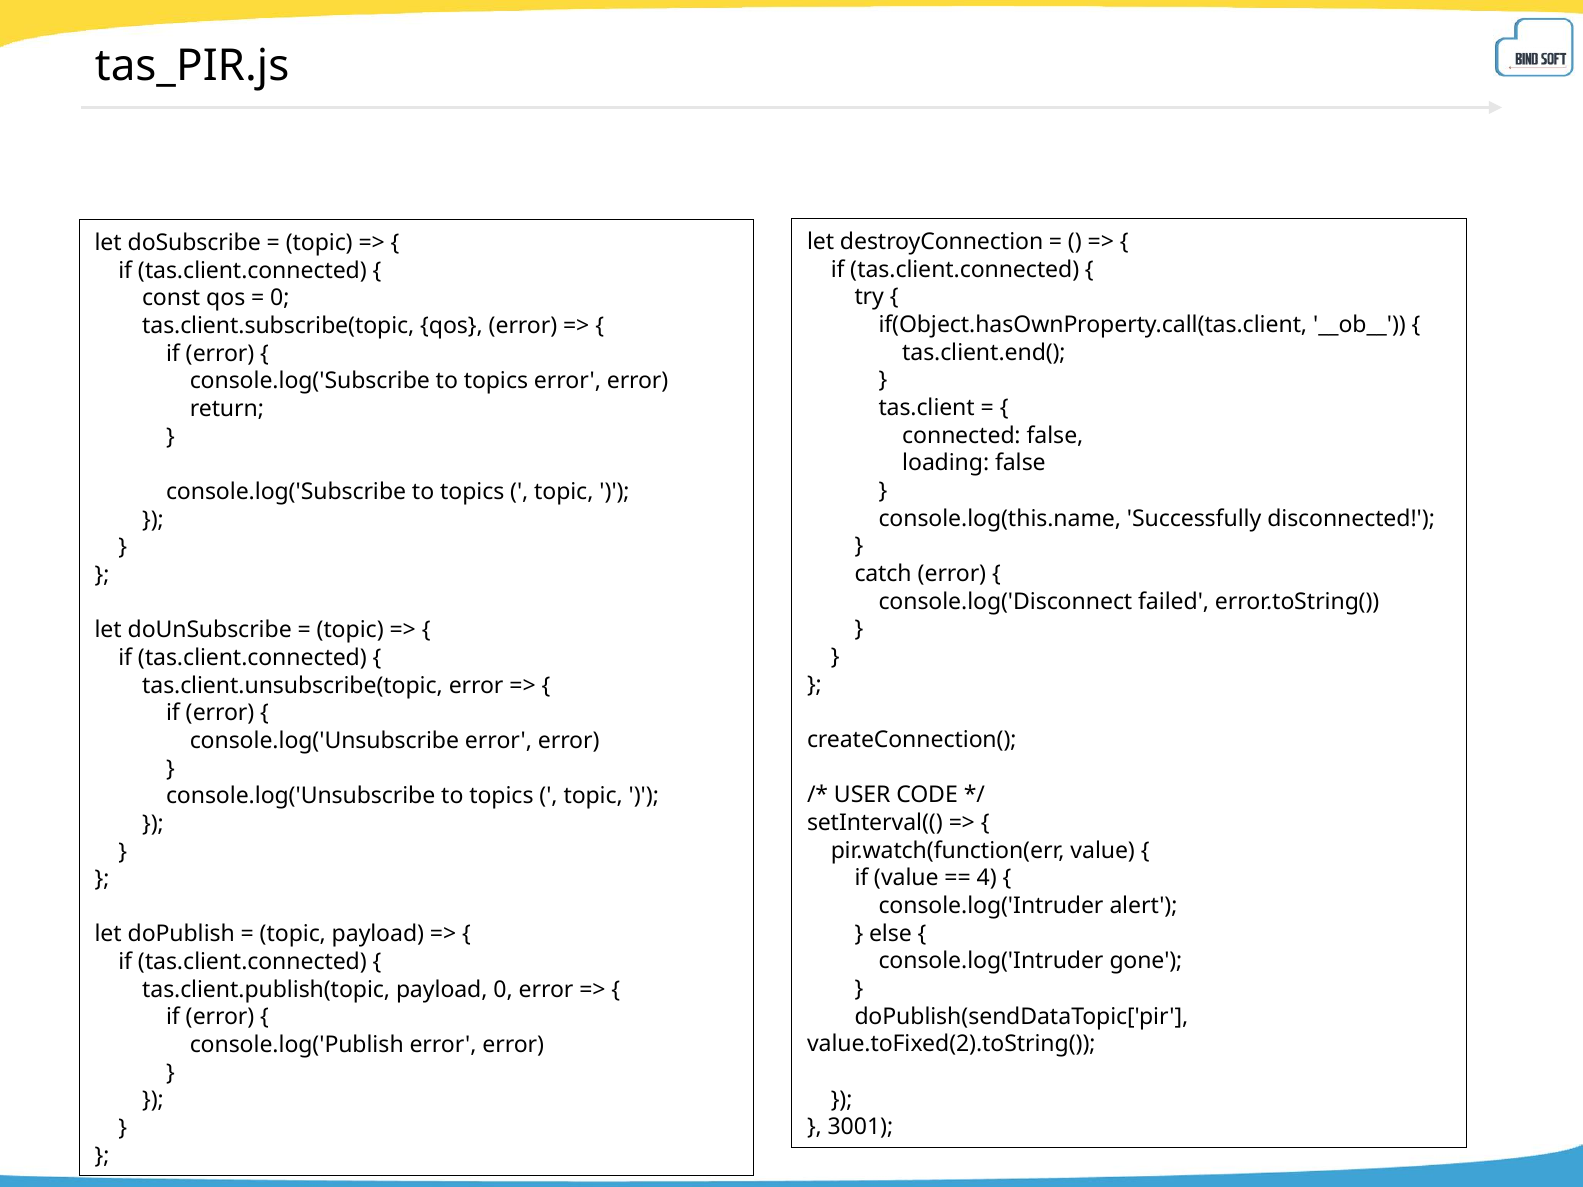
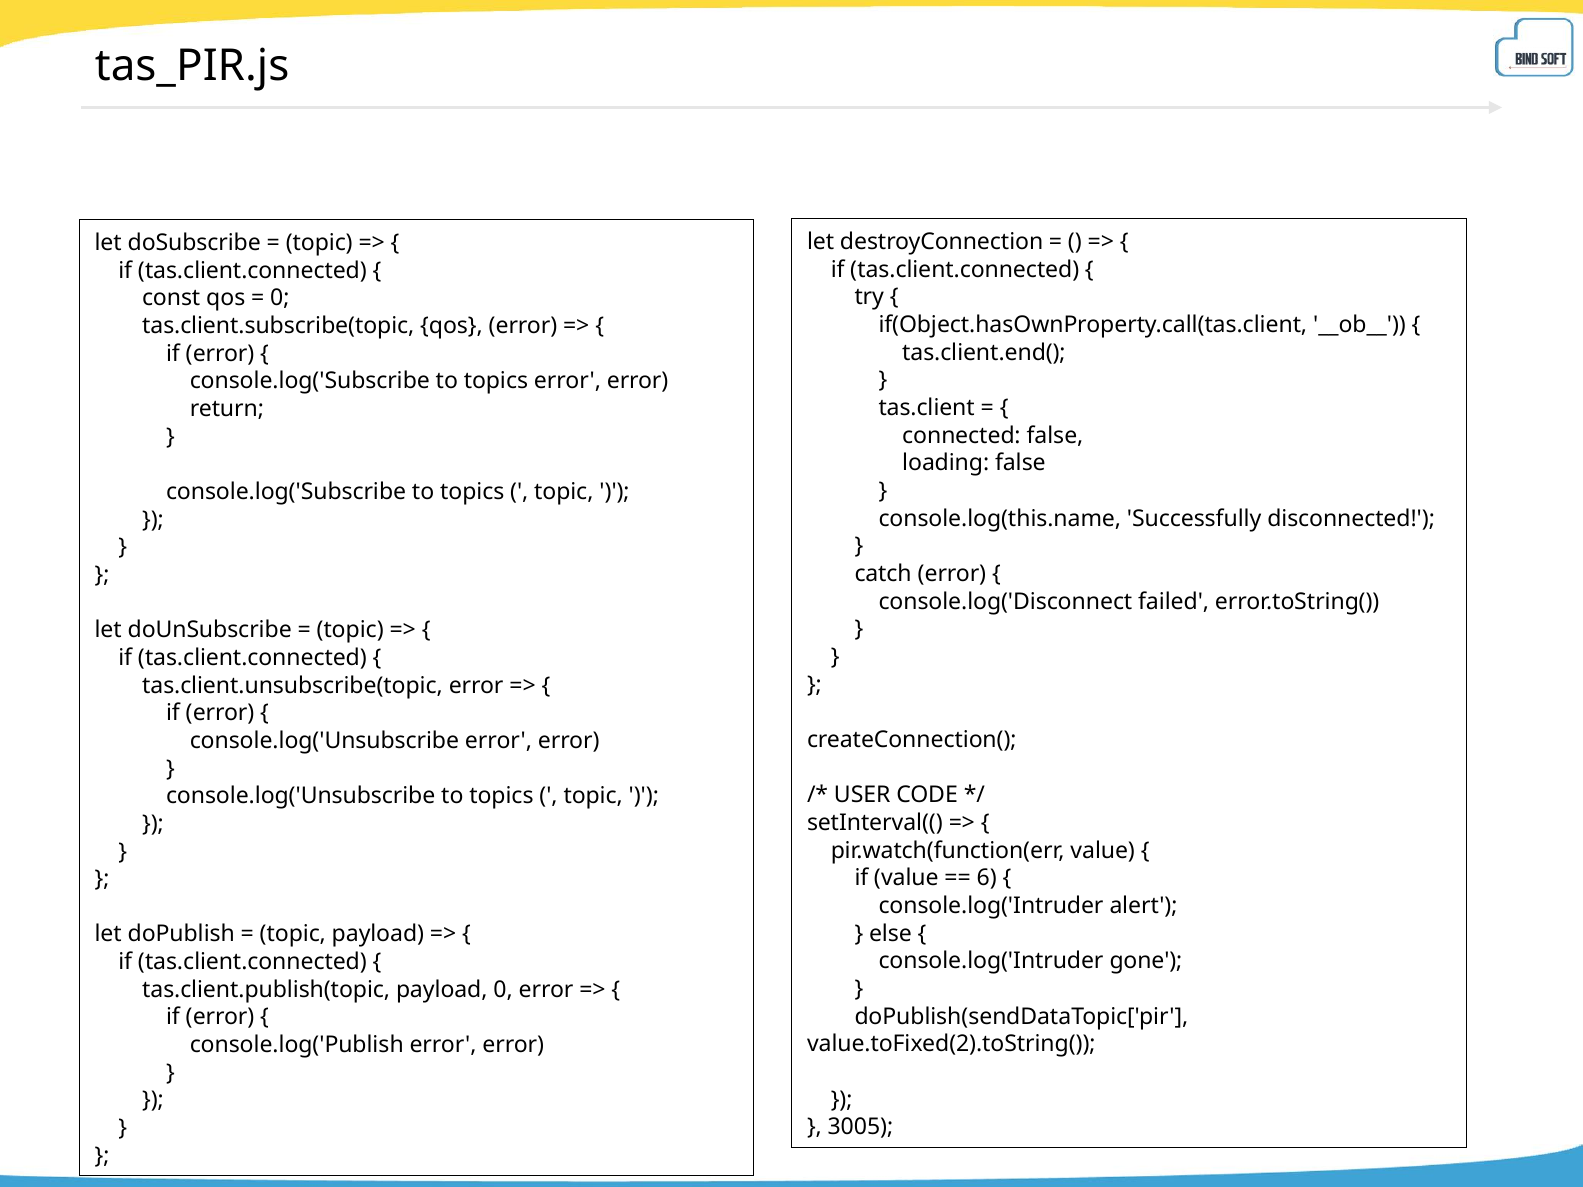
4: 4 -> 6
3001: 3001 -> 3005
